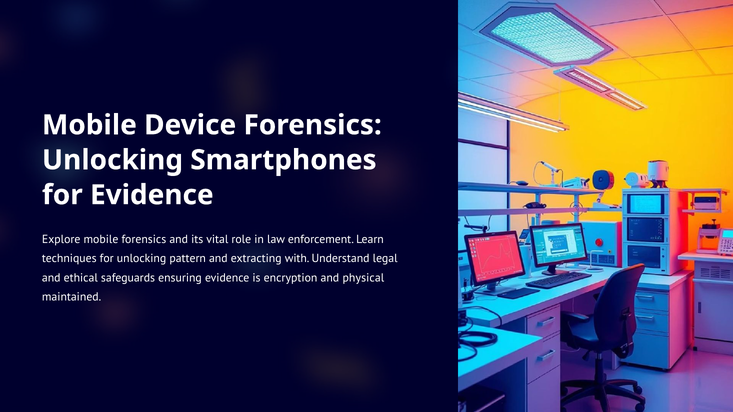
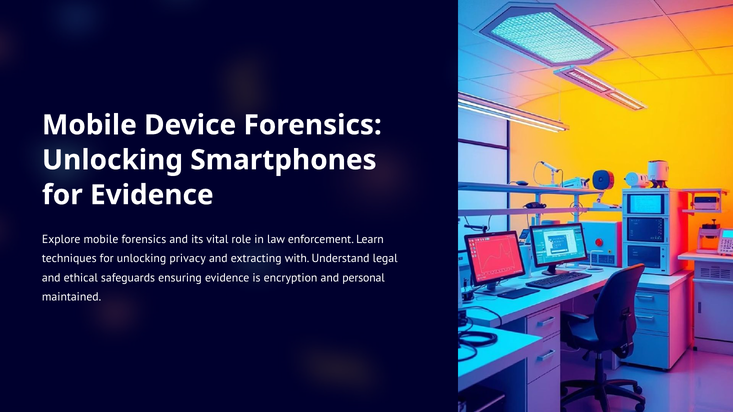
pattern: pattern -> privacy
physical: physical -> personal
